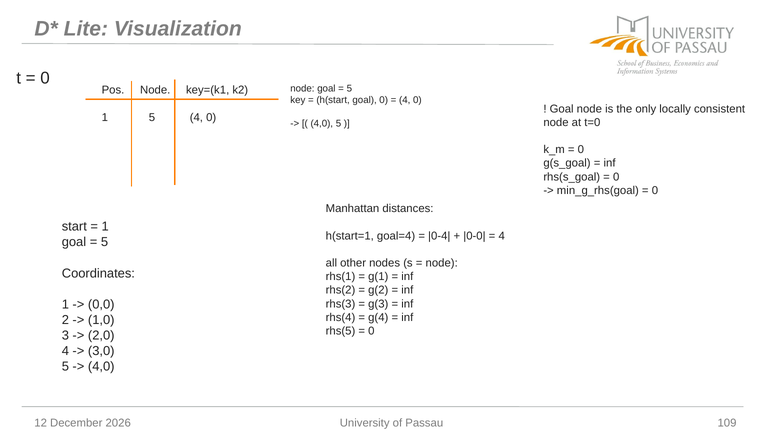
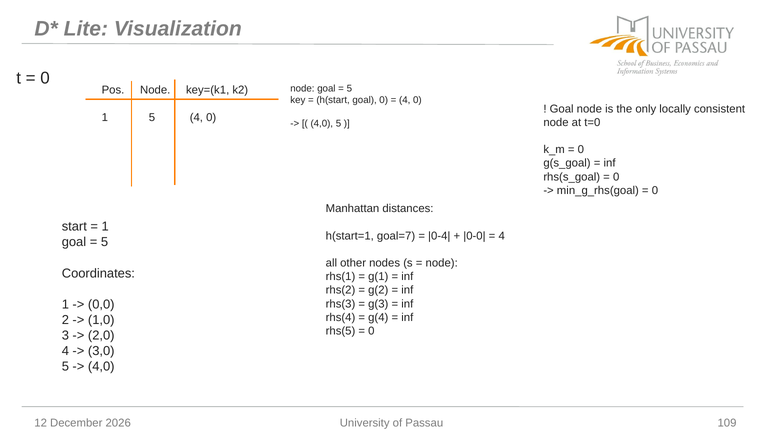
goal=4: goal=4 -> goal=7
